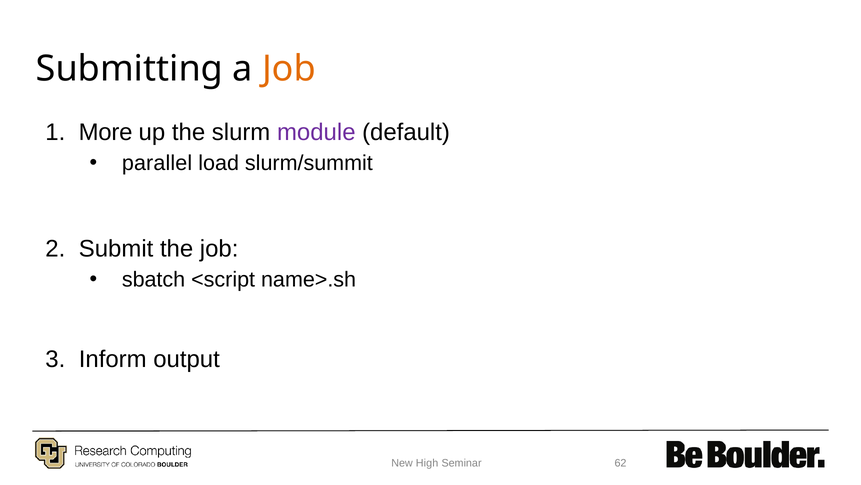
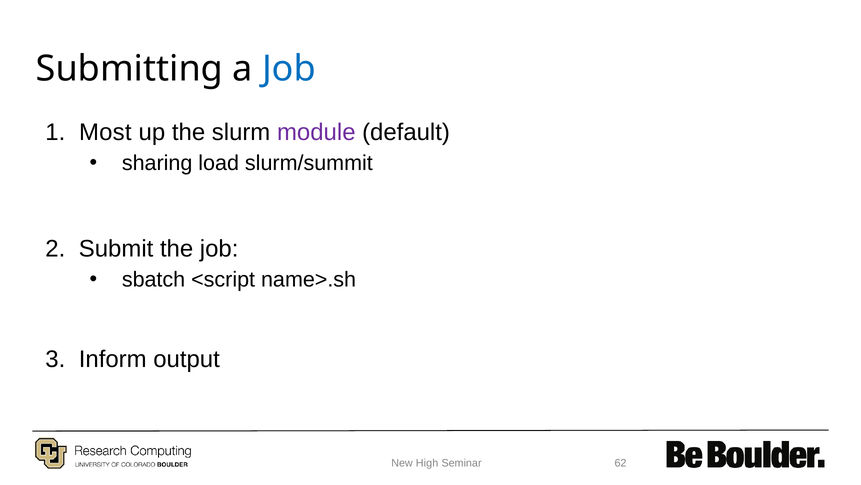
Job at (289, 69) colour: orange -> blue
More: More -> Most
parallel: parallel -> sharing
